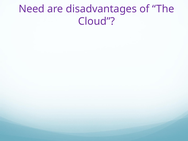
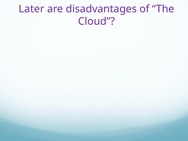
Need: Need -> Later
